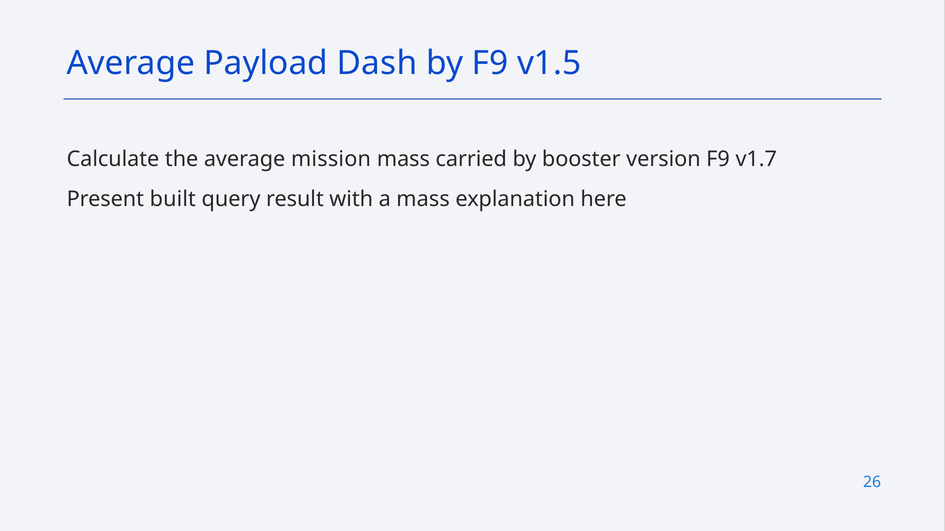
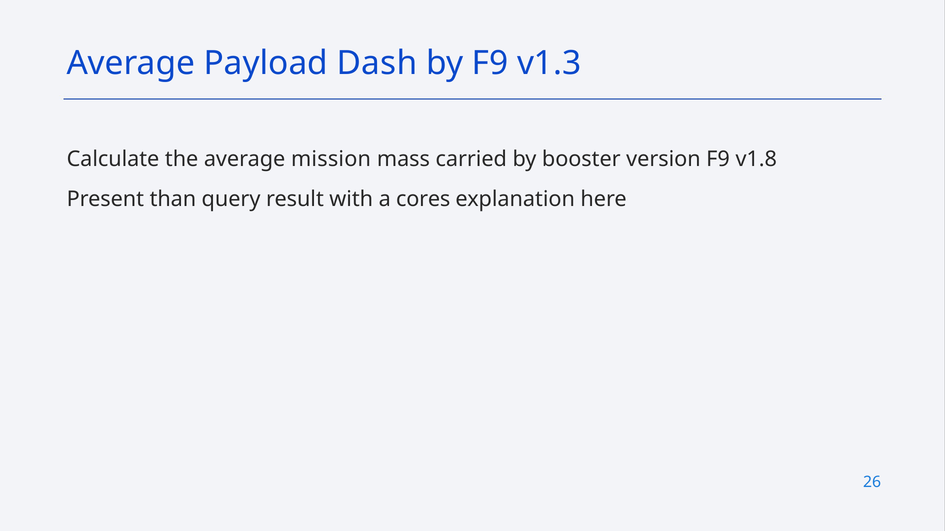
v1.5: v1.5 -> v1.3
v1.7: v1.7 -> v1.8
built: built -> than
a mass: mass -> cores
